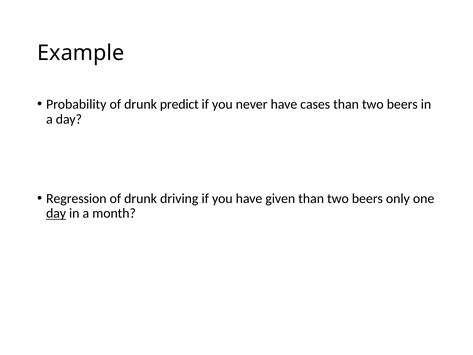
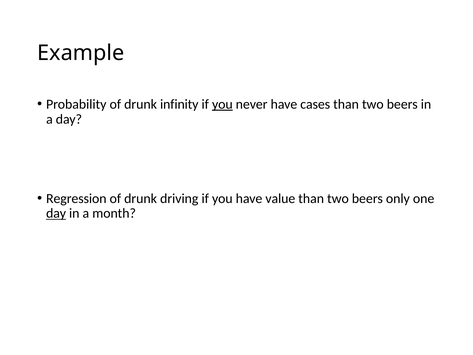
predict: predict -> infinity
you at (222, 104) underline: none -> present
given: given -> value
